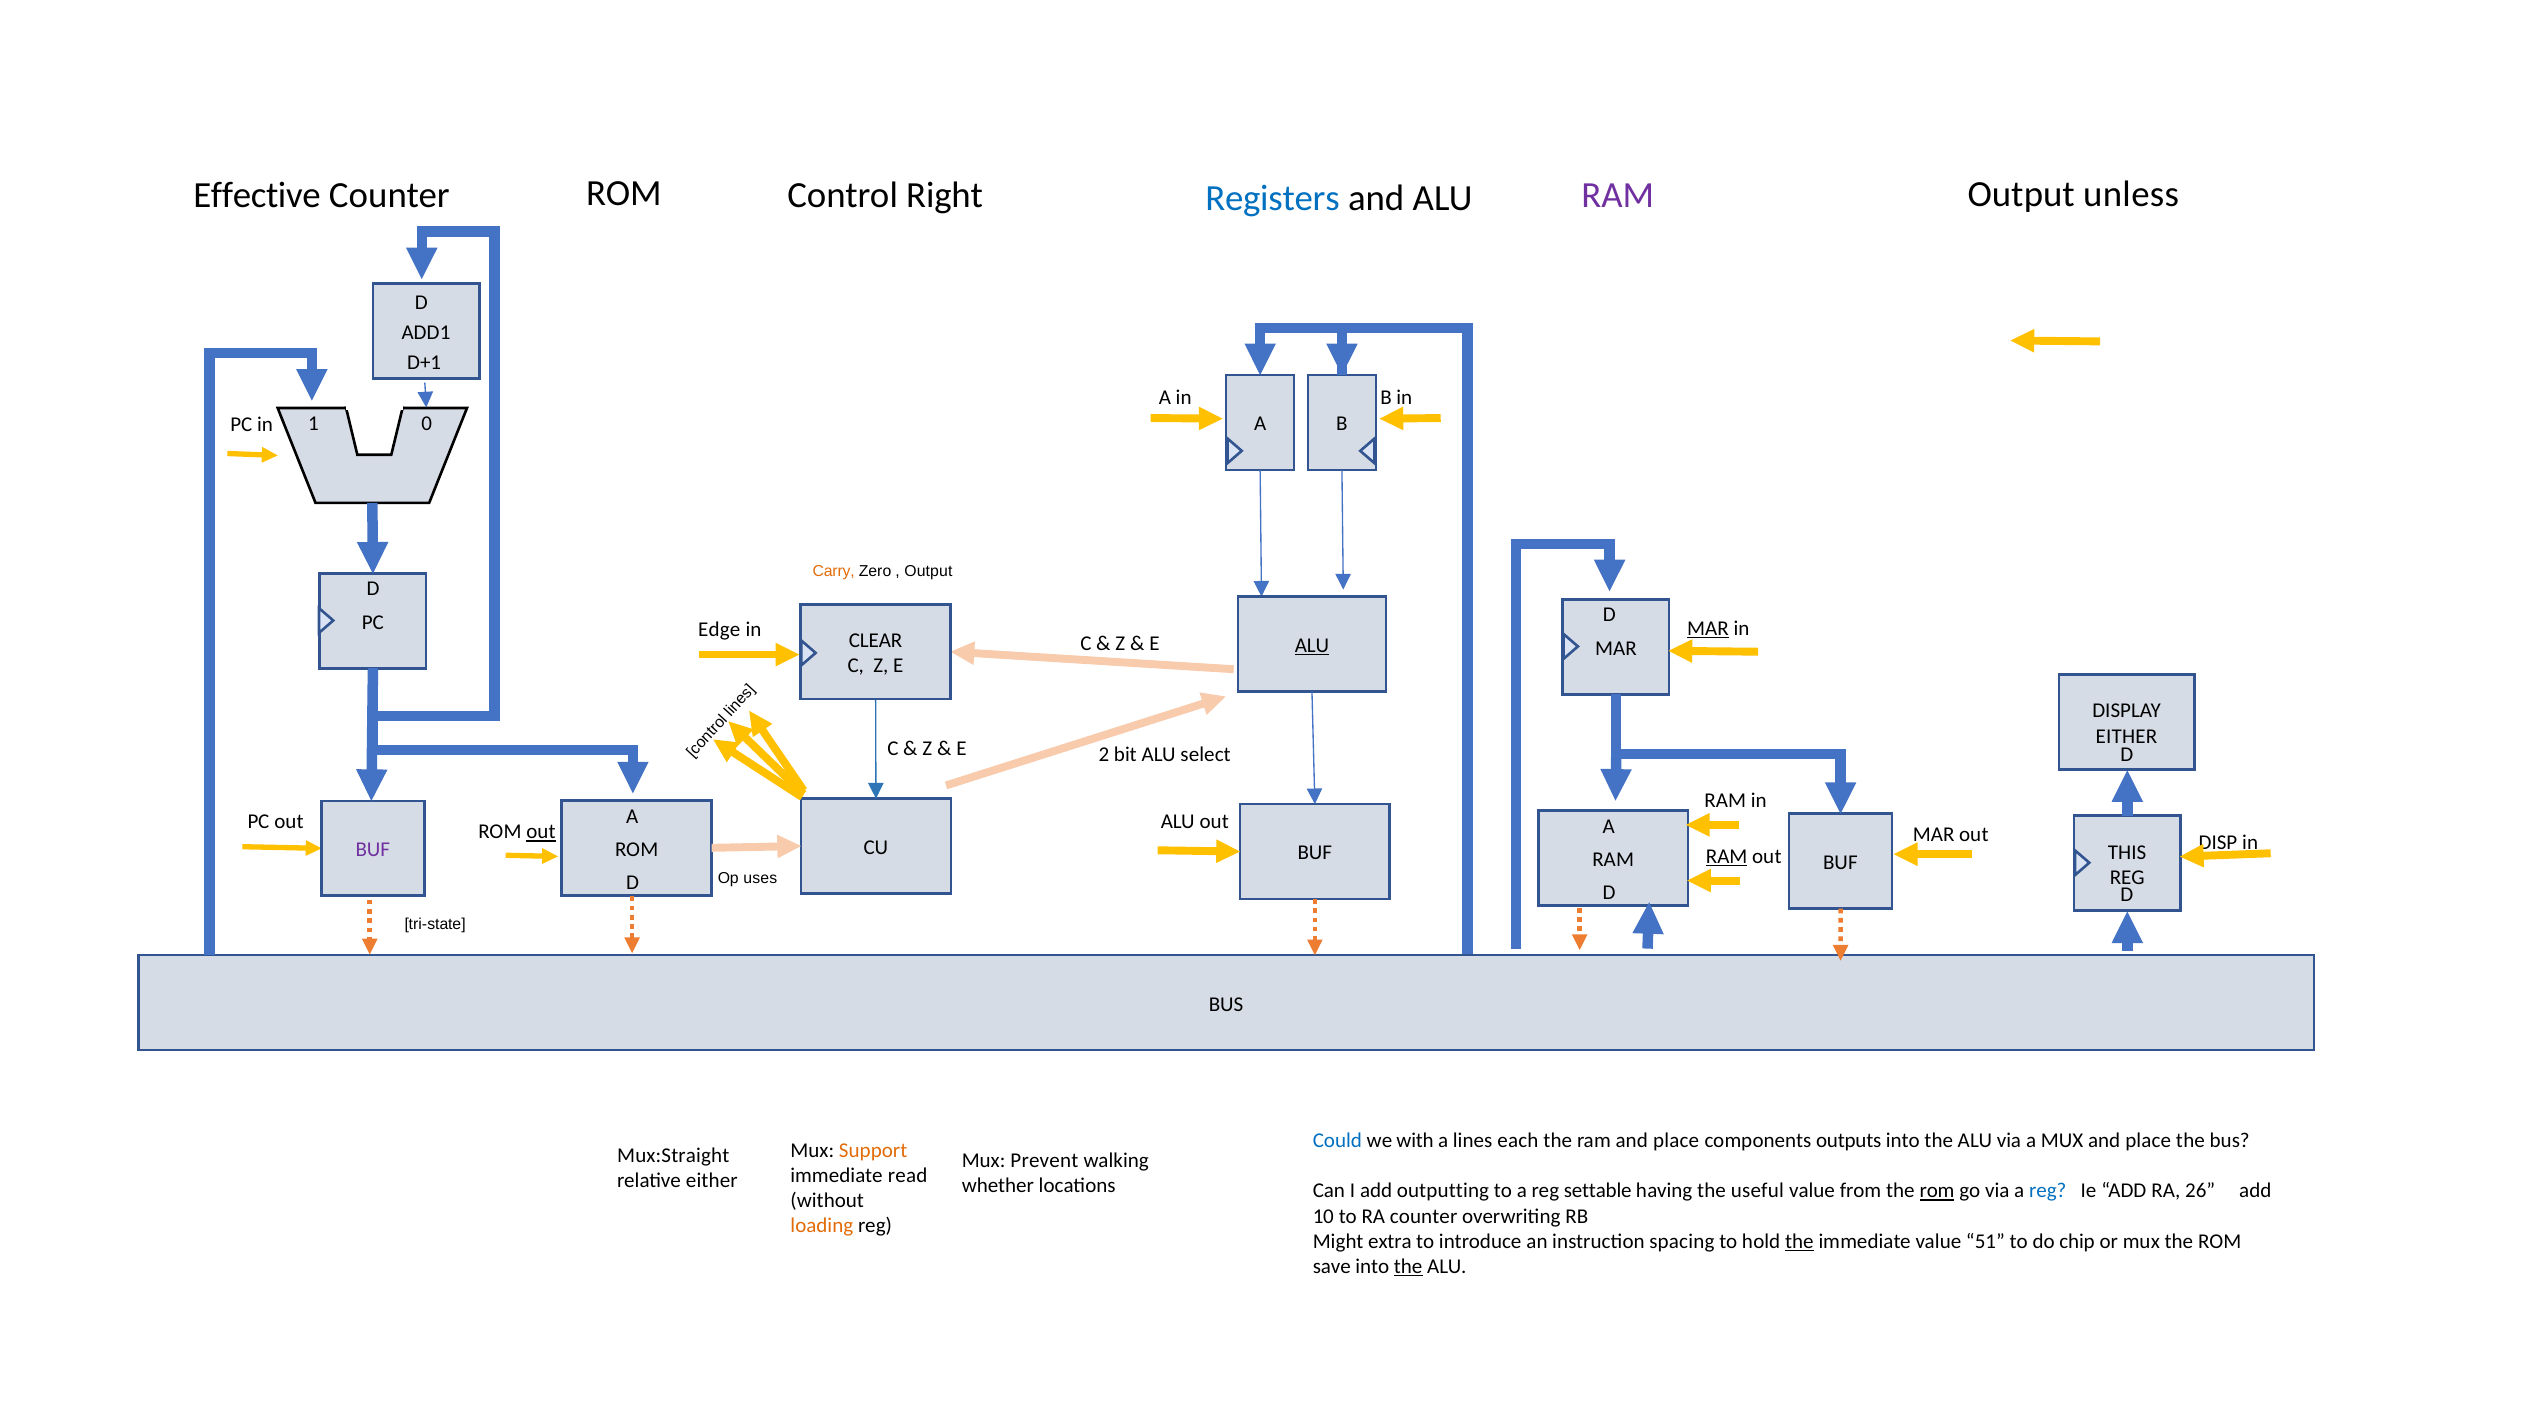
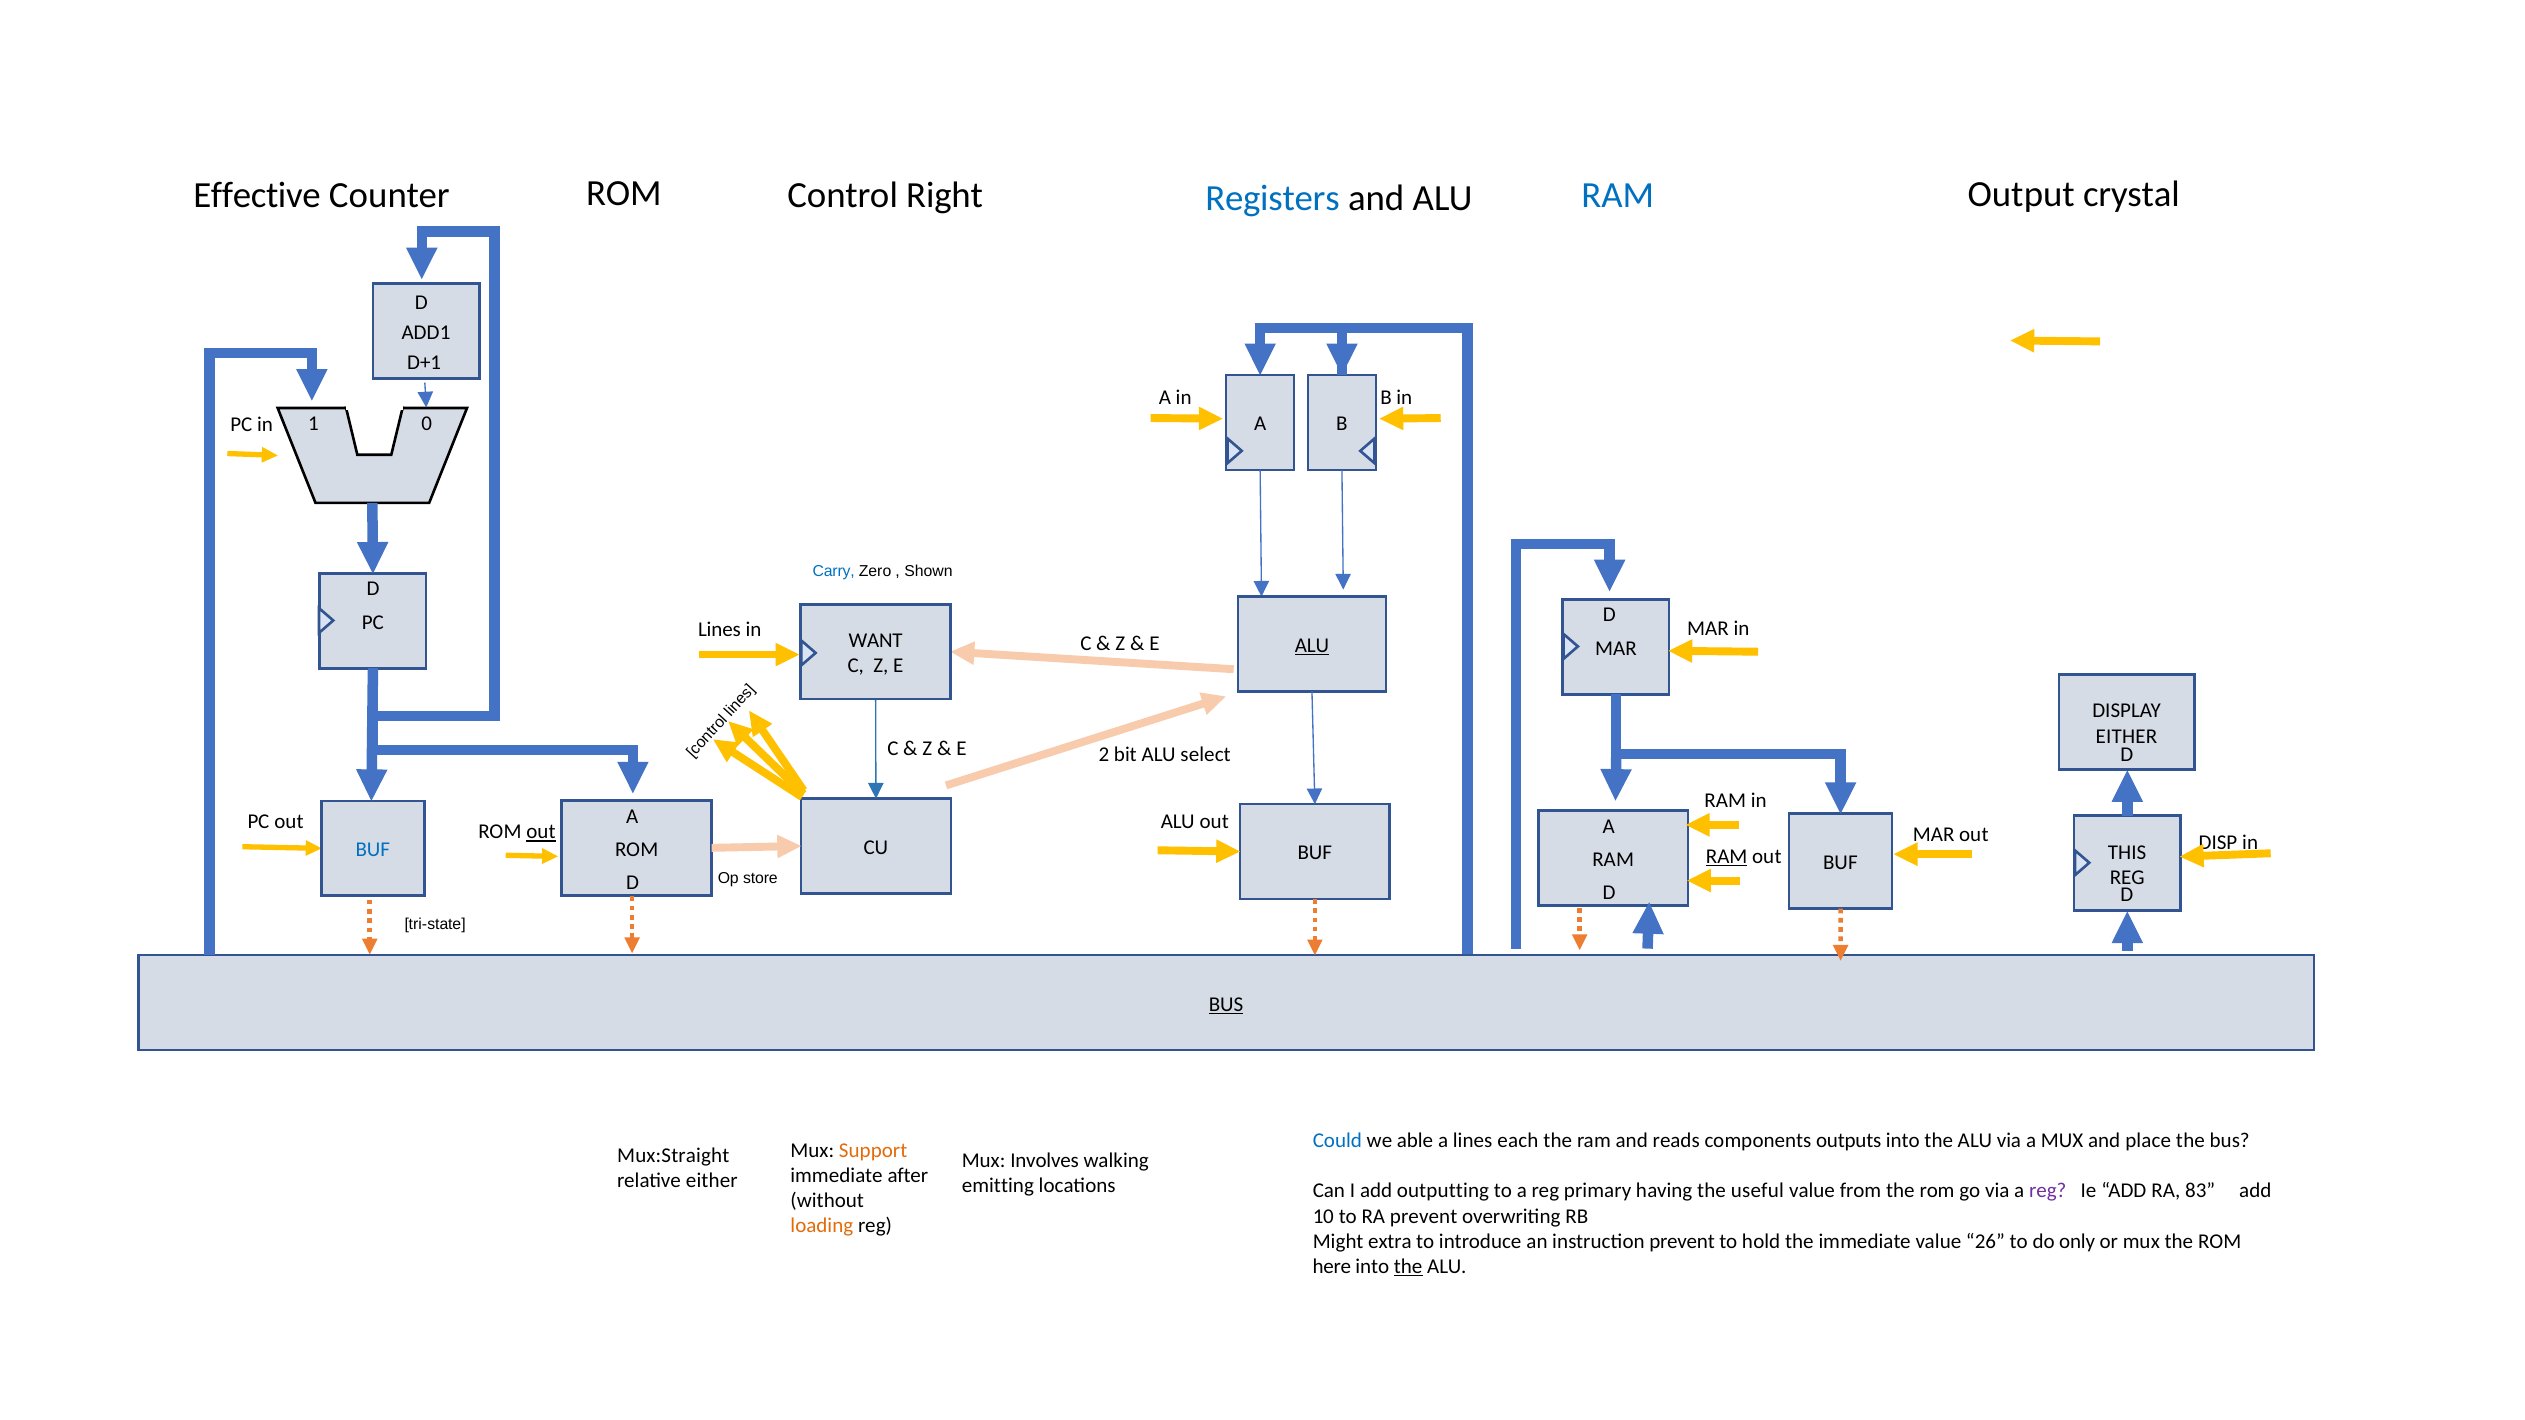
RAM at (1618, 195) colour: purple -> blue
unless: unless -> crystal
Carry colour: orange -> blue
Output at (928, 571): Output -> Shown
MAR at (1708, 628) underline: present -> none
Edge at (719, 630): Edge -> Lines
CLEAR: CLEAR -> WANT
BUF at (373, 850) colour: purple -> blue
uses: uses -> store
BUS at (1226, 1004) underline: none -> present
with: with -> able
ram and place: place -> reads
Prevent: Prevent -> Involves
read: read -> after
whether: whether -> emitting
settable: settable -> primary
rom at (1937, 1191) underline: present -> none
reg at (2048, 1191) colour: blue -> purple
26: 26 -> 83
RA counter: counter -> prevent
instruction spacing: spacing -> prevent
the at (1799, 1242) underline: present -> none
51: 51 -> 26
chip: chip -> only
save: save -> here
